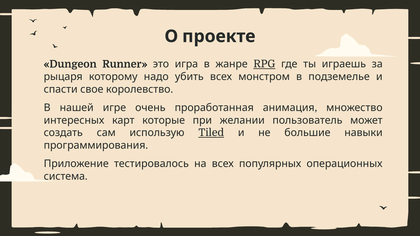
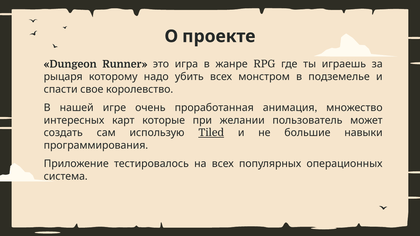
RPG underline: present -> none
